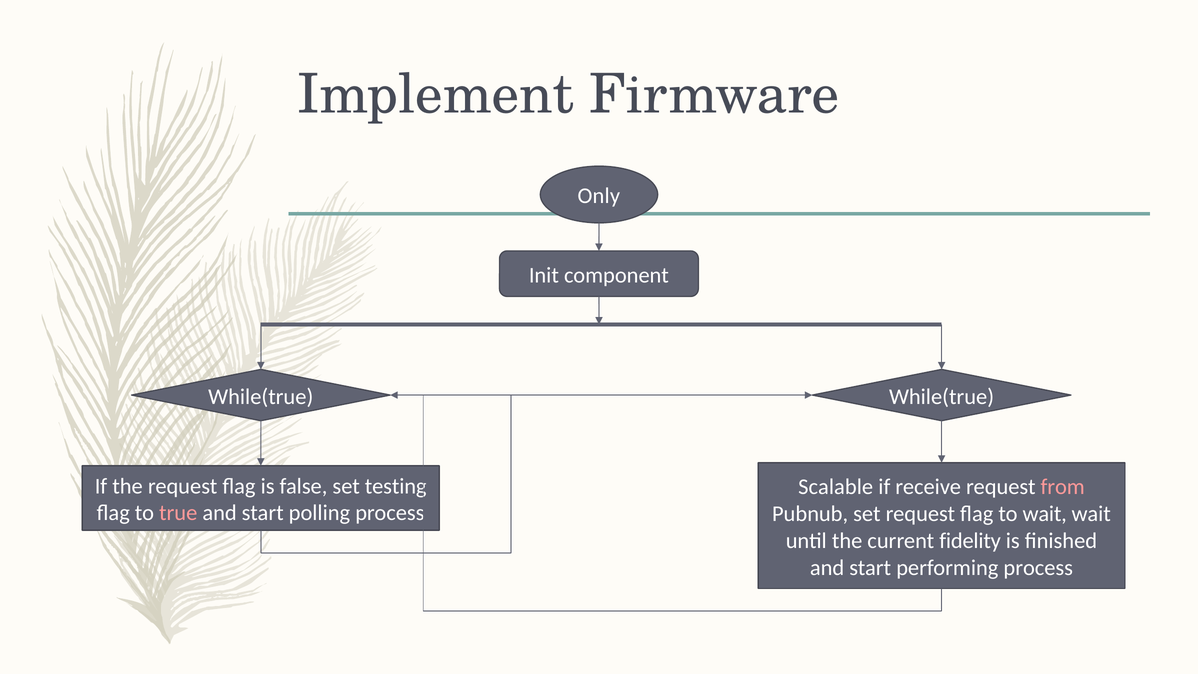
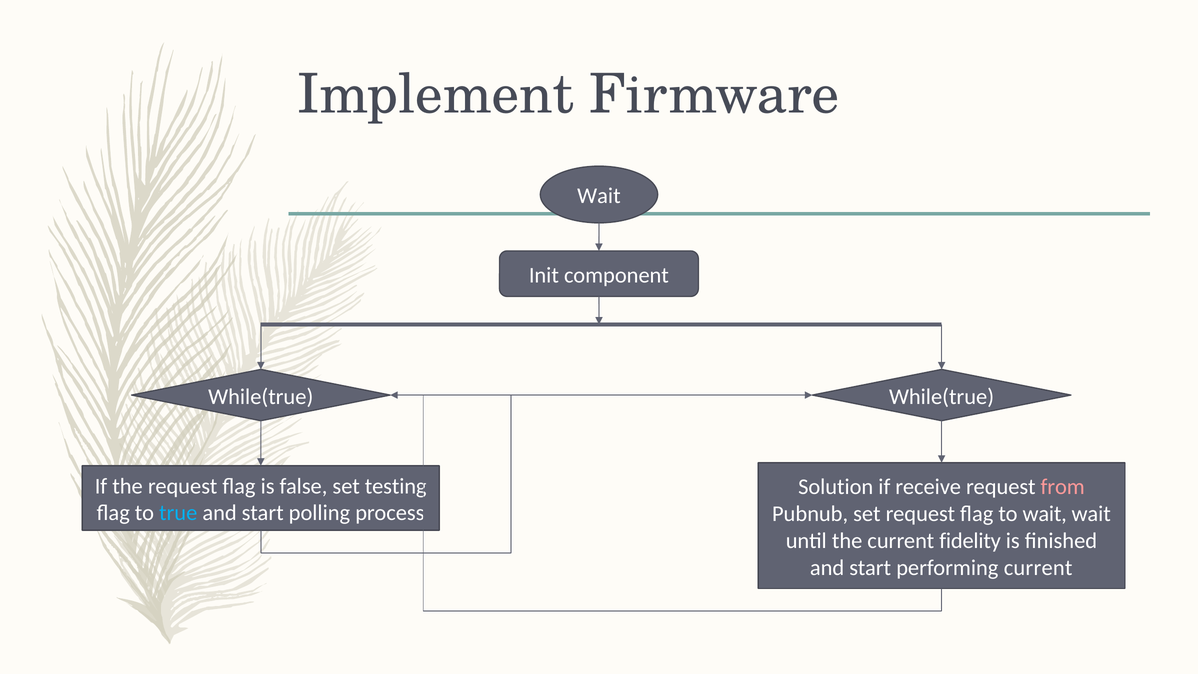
Only at (599, 196): Only -> Wait
Scalable: Scalable -> Solution
true colour: pink -> light blue
performing process: process -> current
